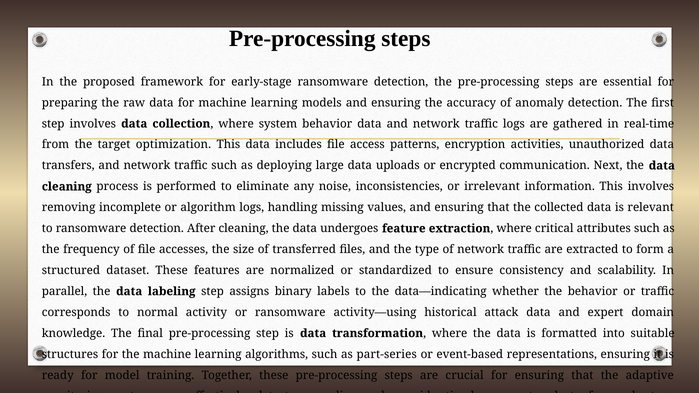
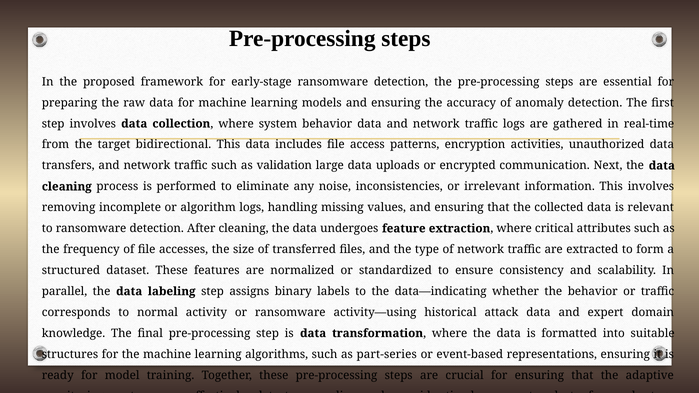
optimization: optimization -> bidirectional
deploying: deploying -> validation
